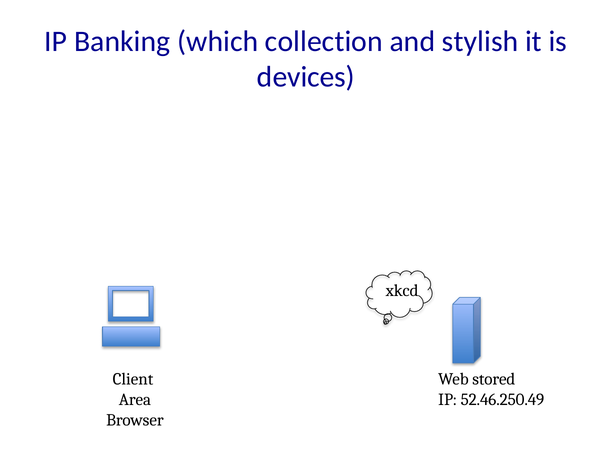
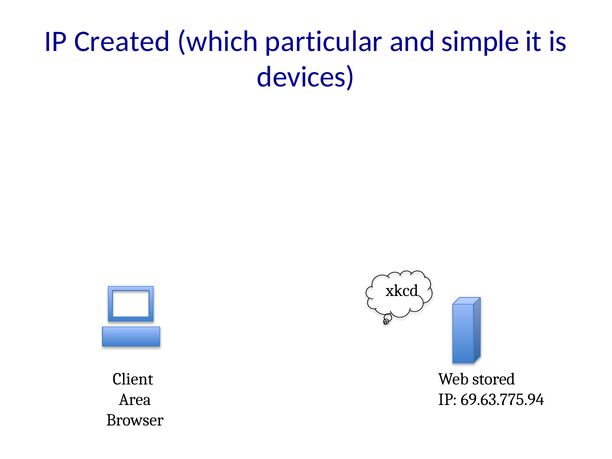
Banking: Banking -> Created
collection: collection -> particular
stylish: stylish -> simple
52.46.250.49: 52.46.250.49 -> 69.63.775.94
